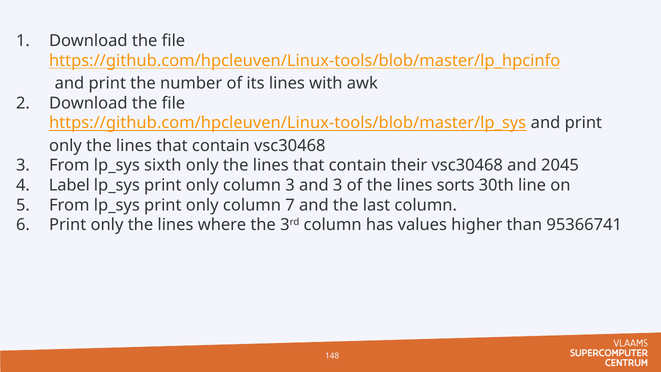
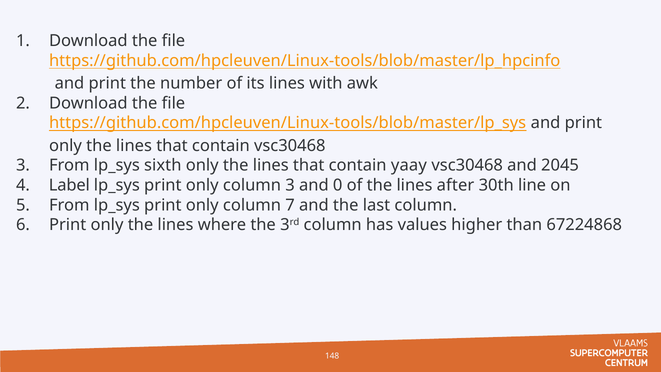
their: their -> yaay
and 3: 3 -> 0
sorts: sorts -> after
95366741: 95366741 -> 67224868
